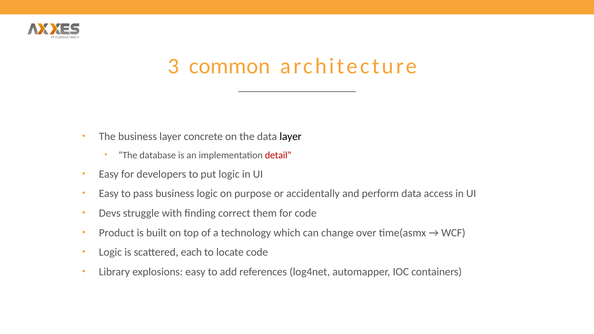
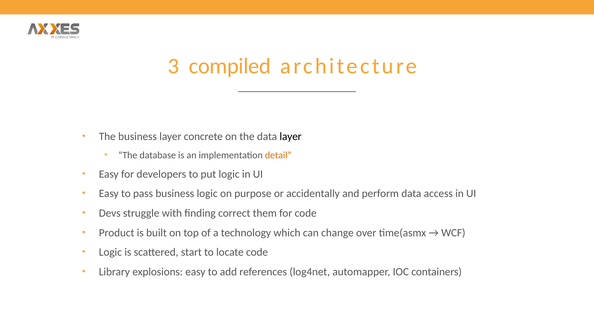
common: common -> compiled
detail colour: red -> orange
each: each -> start
